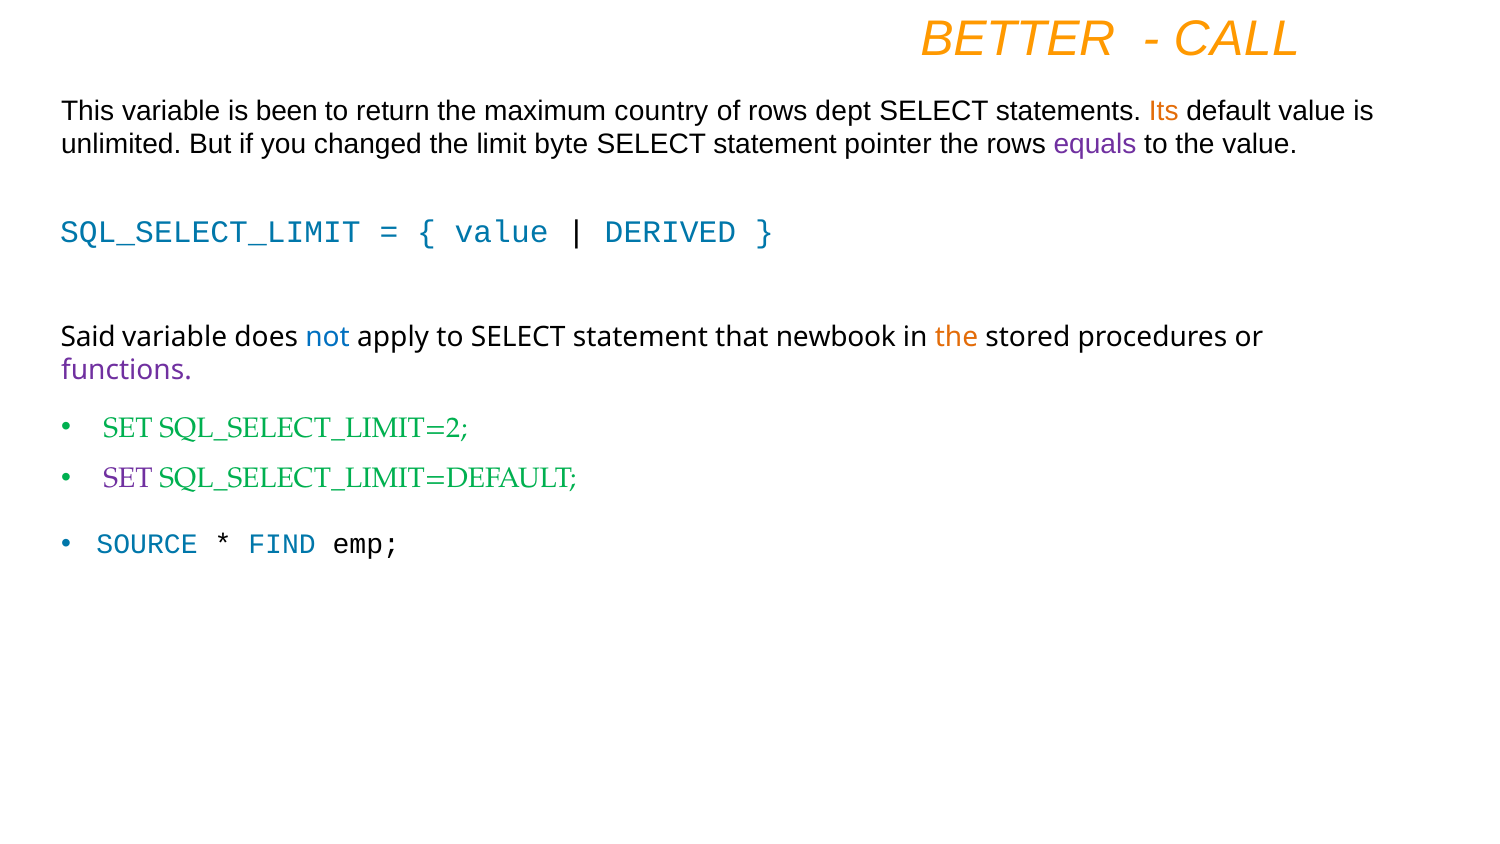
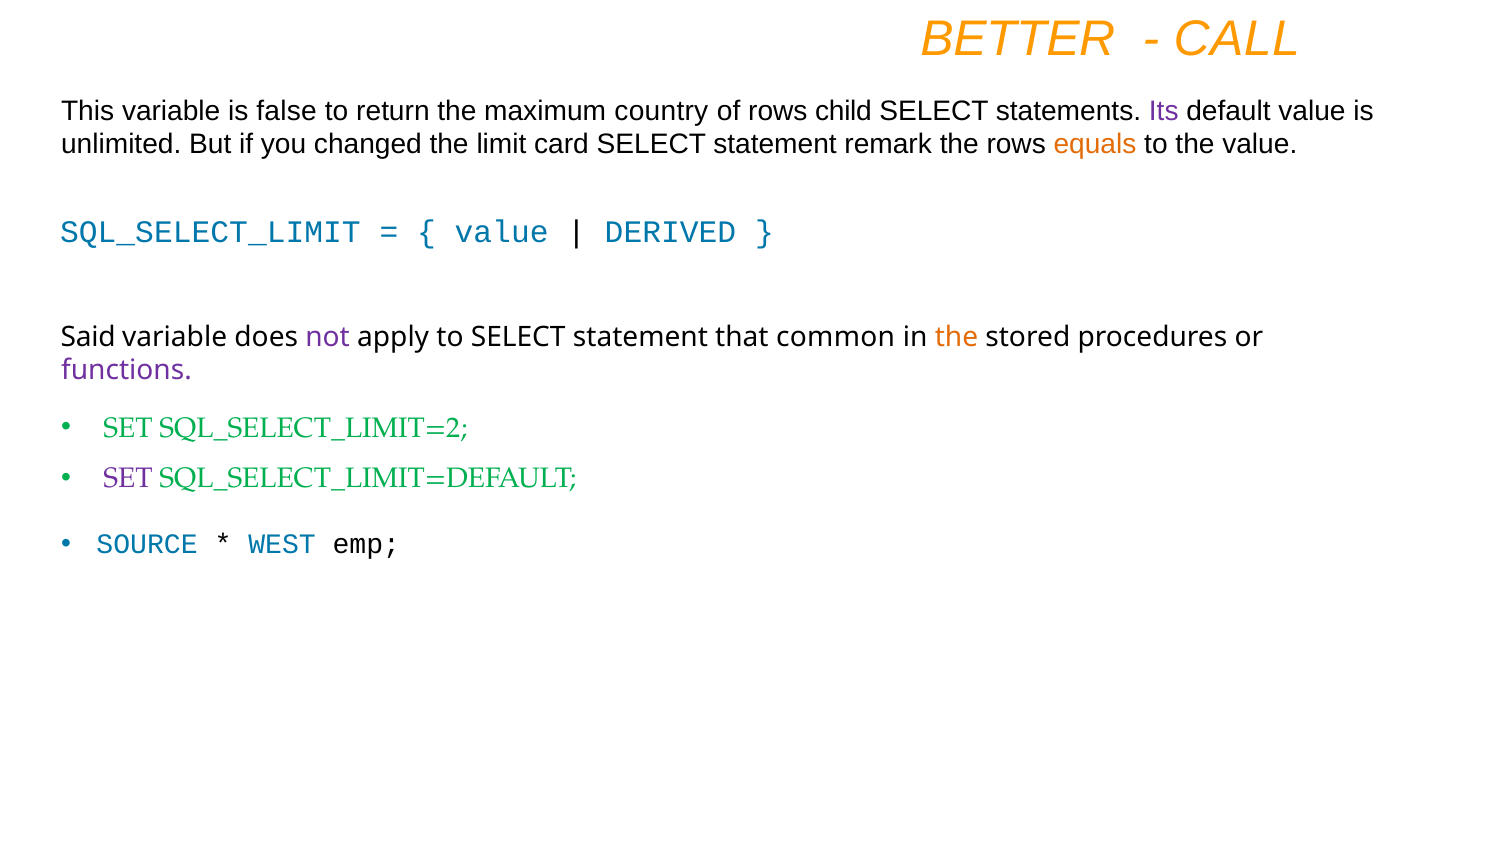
been: been -> false
dept: dept -> child
Its colour: orange -> purple
byte: byte -> card
pointer: pointer -> remark
equals colour: purple -> orange
not colour: blue -> purple
newbook: newbook -> common
FIND: FIND -> WEST
